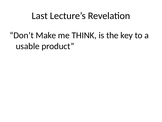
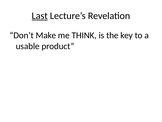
Last underline: none -> present
